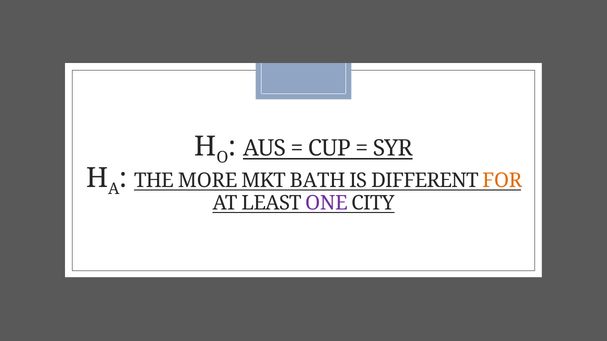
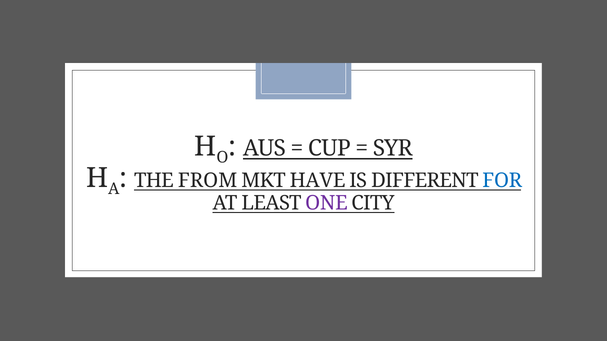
MORE: MORE -> FROM
BATH: BATH -> HAVE
FOR colour: orange -> blue
